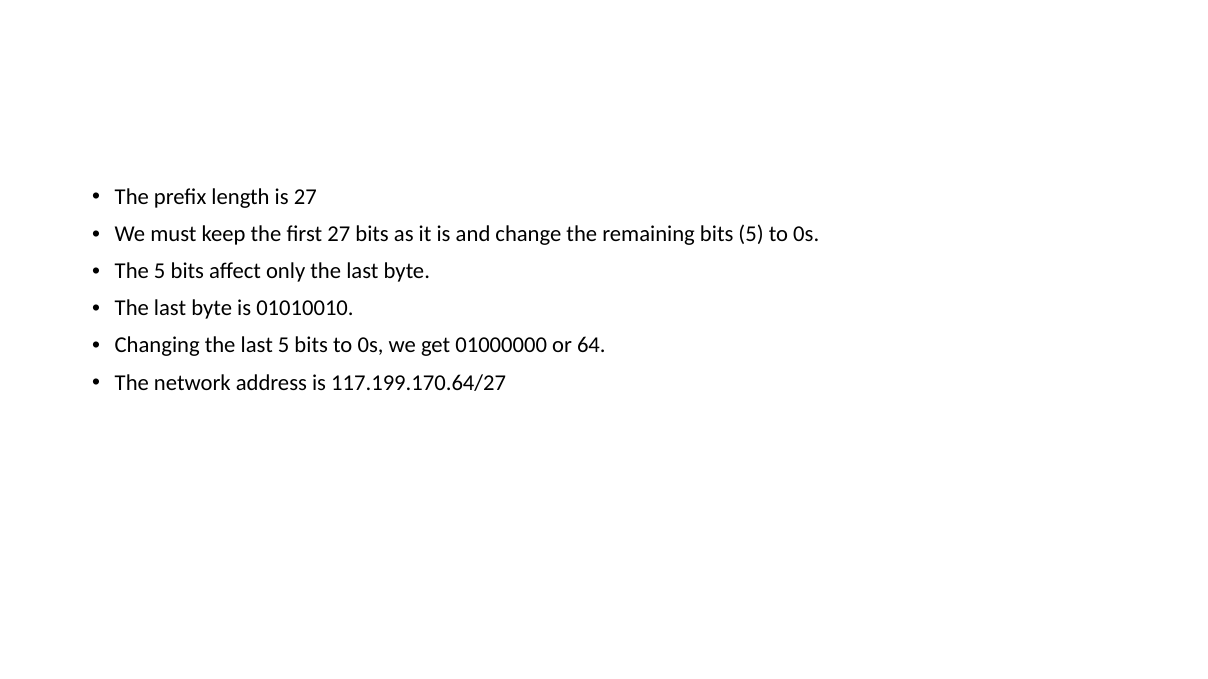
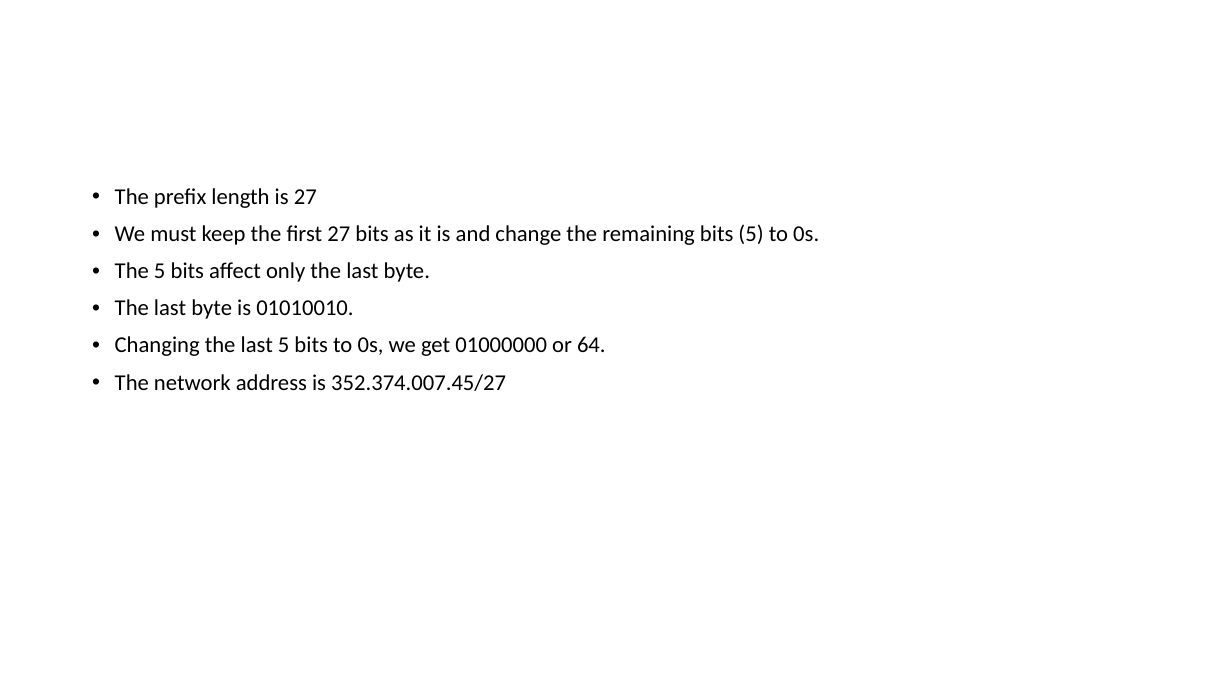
117.199.170.64/27: 117.199.170.64/27 -> 352.374.007.45/27
